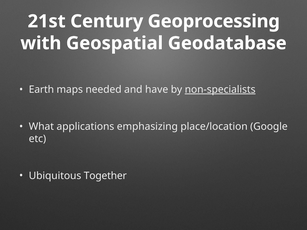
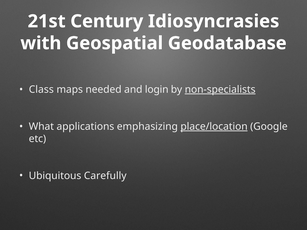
Geoprocessing: Geoprocessing -> Idiosyncrasies
Earth: Earth -> Class
have: have -> login
place/location underline: none -> present
Together: Together -> Carefully
